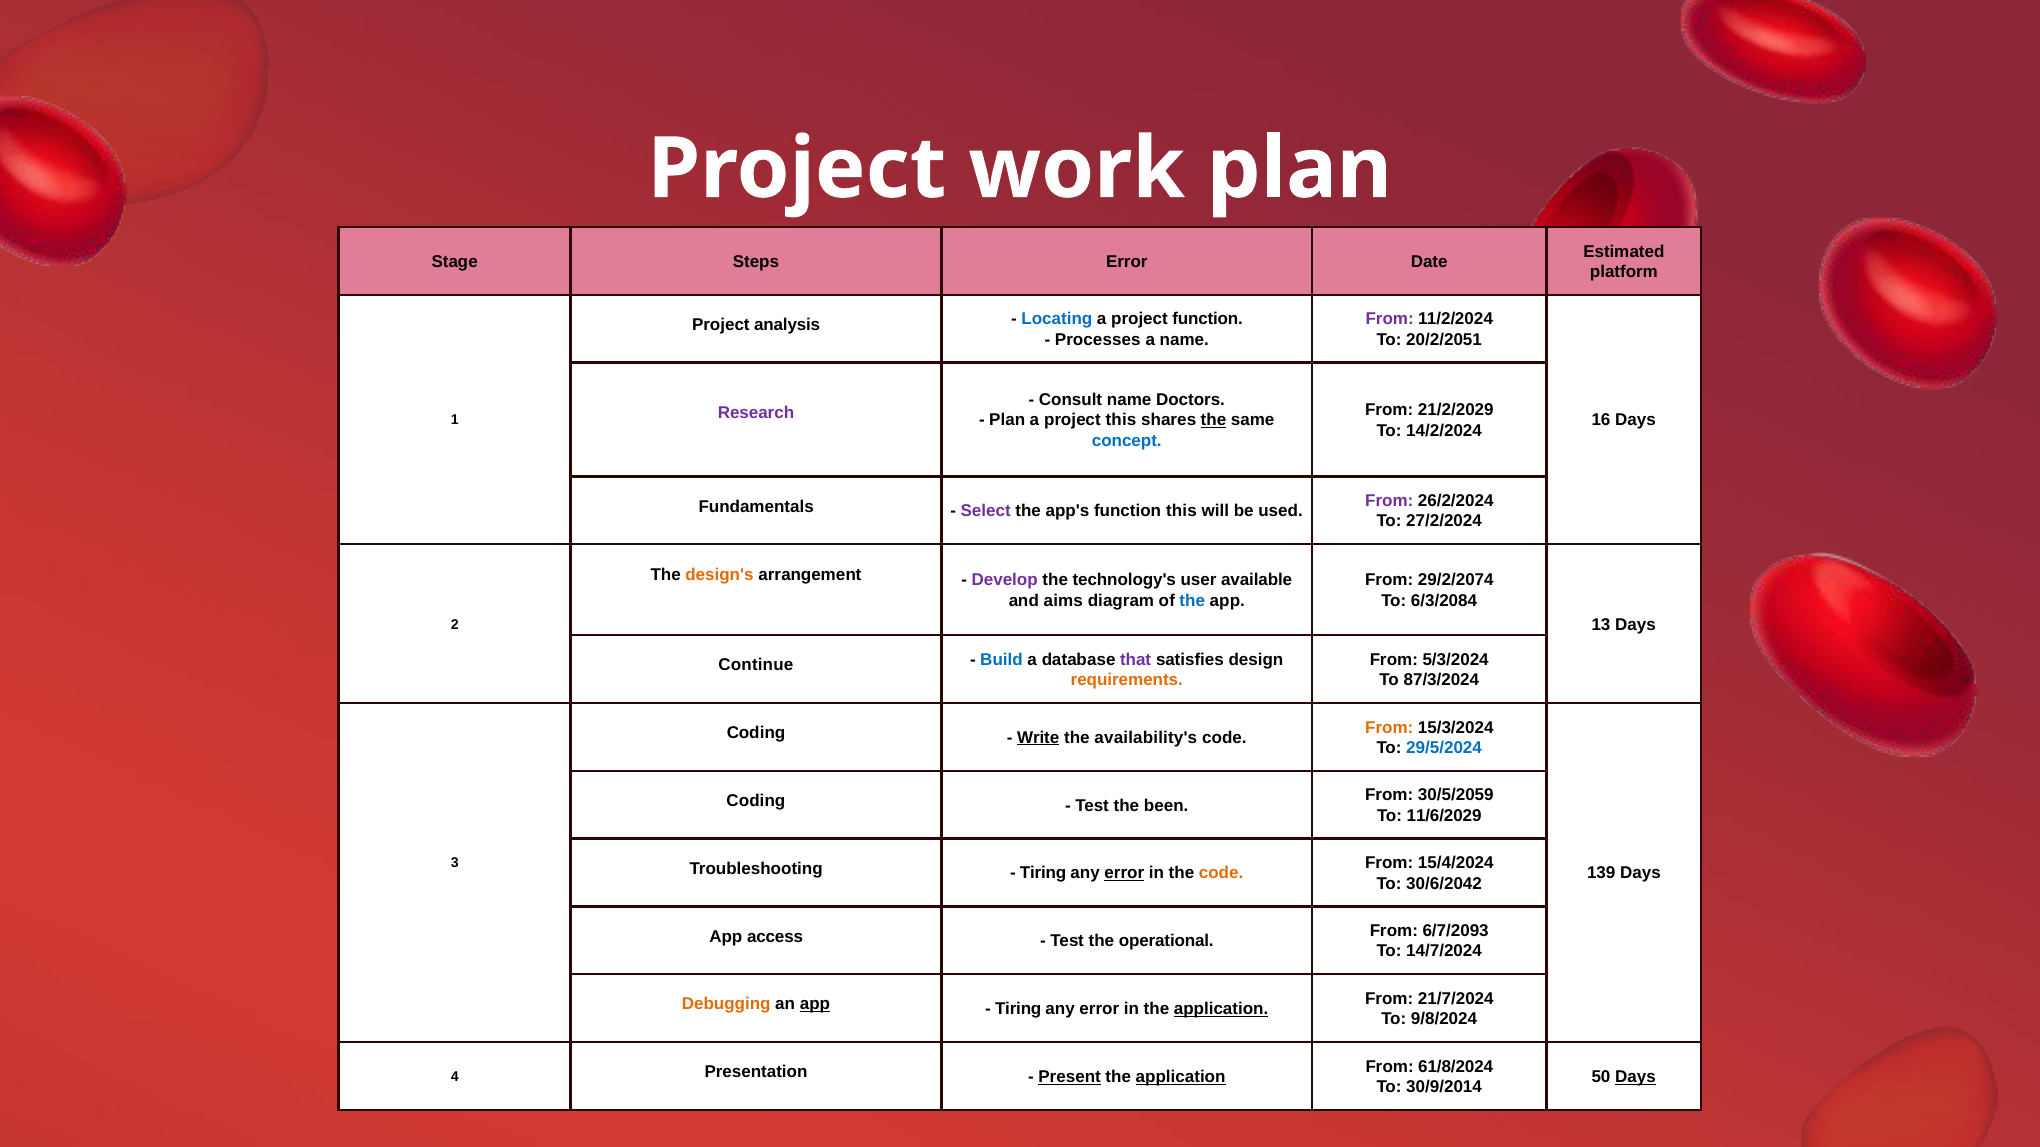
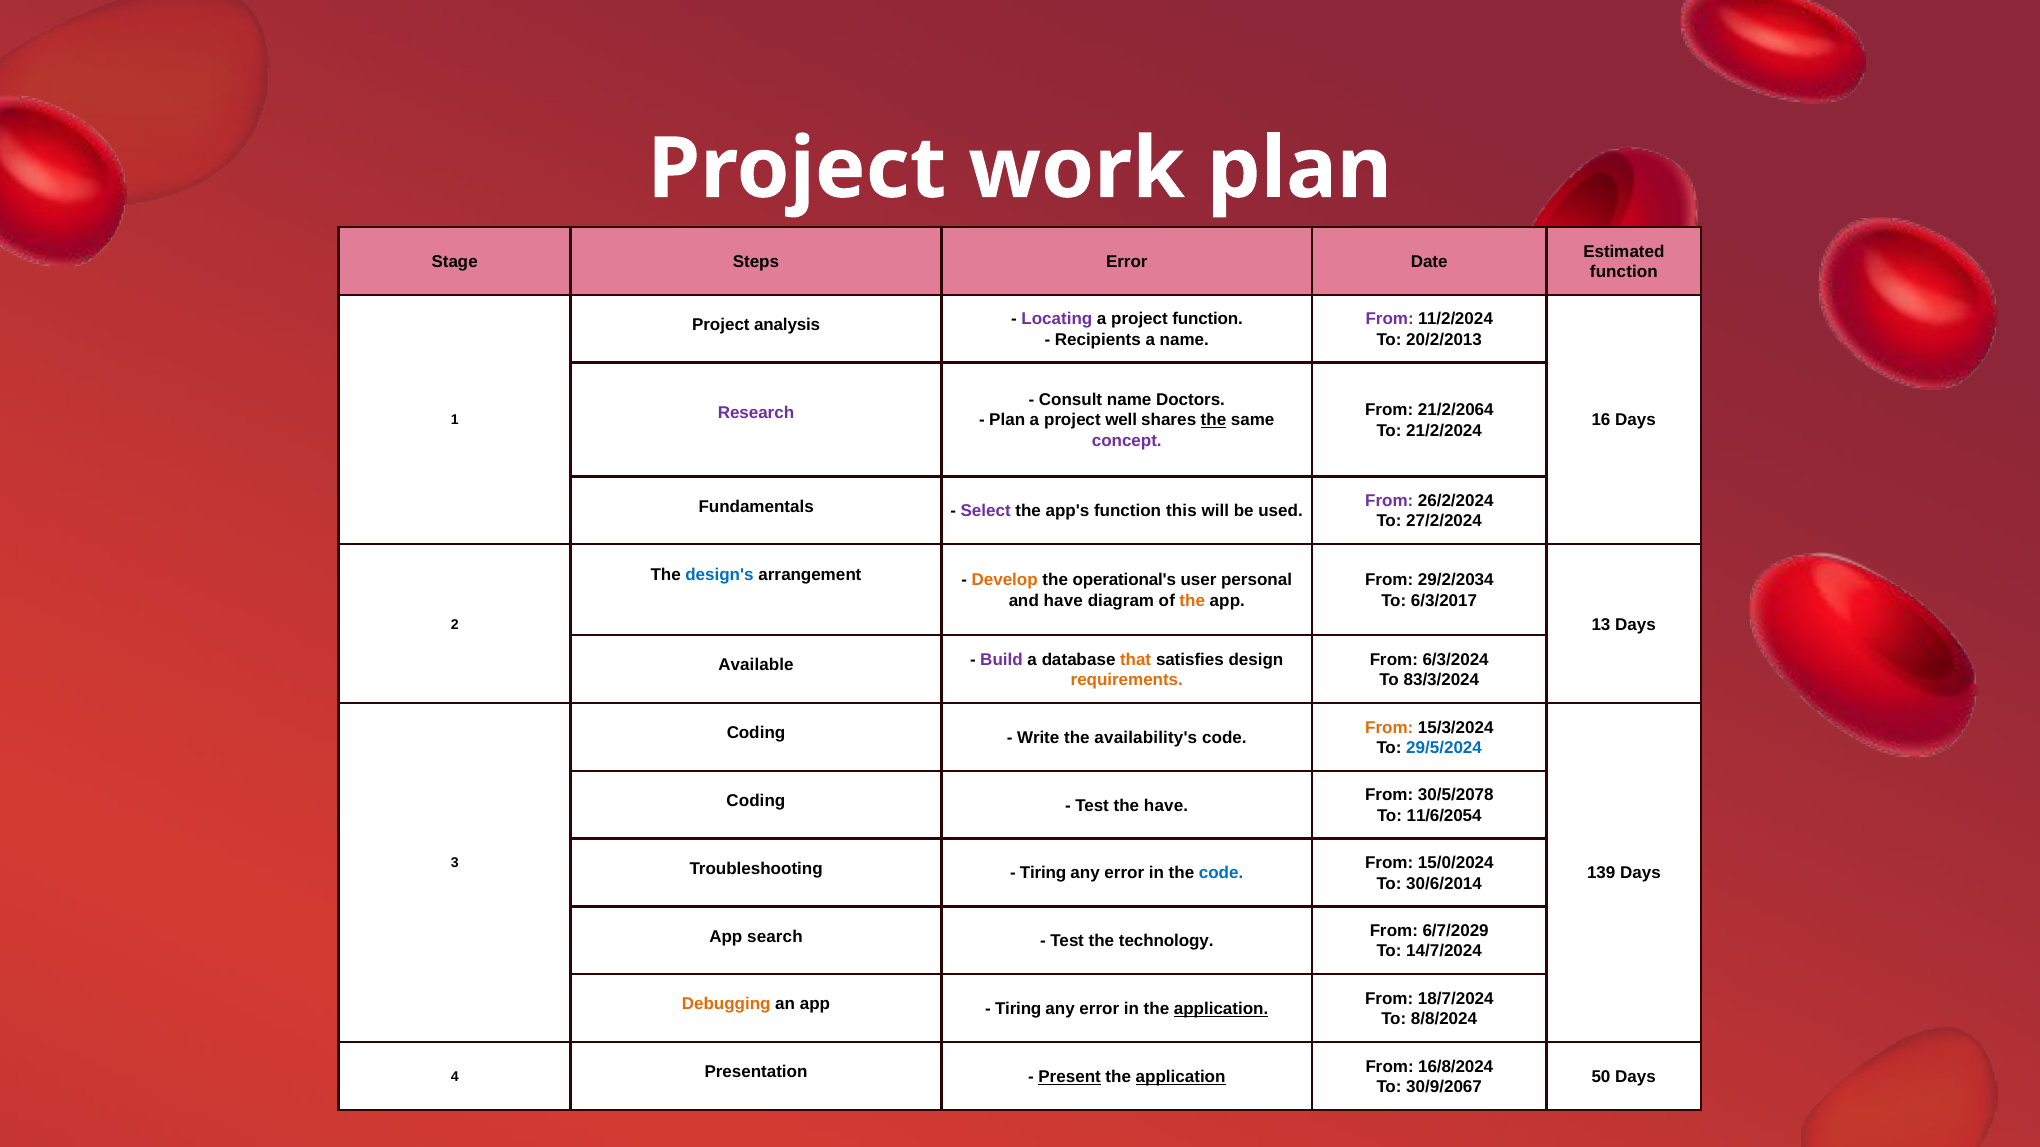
platform at (1624, 272): platform -> function
Locating colour: blue -> purple
Processes: Processes -> Recipients
20/2/2051: 20/2/2051 -> 20/2/2013
21/2/2029: 21/2/2029 -> 21/2/2064
project this: this -> well
14/2/2024: 14/2/2024 -> 21/2/2024
concept colour: blue -> purple
design's colour: orange -> blue
Develop colour: purple -> orange
technology's: technology's -> operational's
available: available -> personal
29/2/2074: 29/2/2074 -> 29/2/2034
and aims: aims -> have
the at (1192, 601) colour: blue -> orange
6/3/2084: 6/3/2084 -> 6/3/2017
5/3/2024: 5/3/2024 -> 6/3/2024
Continue: Continue -> Available
Build colour: blue -> purple
that colour: purple -> orange
87/3/2024: 87/3/2024 -> 83/3/2024
Write underline: present -> none
30/5/2059: 30/5/2059 -> 30/5/2078
the been: been -> have
11/6/2029: 11/6/2029 -> 11/6/2054
15/4/2024: 15/4/2024 -> 15/0/2024
error at (1124, 874) underline: present -> none
code at (1221, 874) colour: orange -> blue
30/6/2042: 30/6/2042 -> 30/6/2014
6/7/2093: 6/7/2093 -> 6/7/2029
access: access -> search
operational: operational -> technology
21/7/2024: 21/7/2024 -> 18/7/2024
app at (815, 1005) underline: present -> none
9/8/2024: 9/8/2024 -> 8/8/2024
61/8/2024: 61/8/2024 -> 16/8/2024
Days at (1636, 1077) underline: present -> none
30/9/2014: 30/9/2014 -> 30/9/2067
